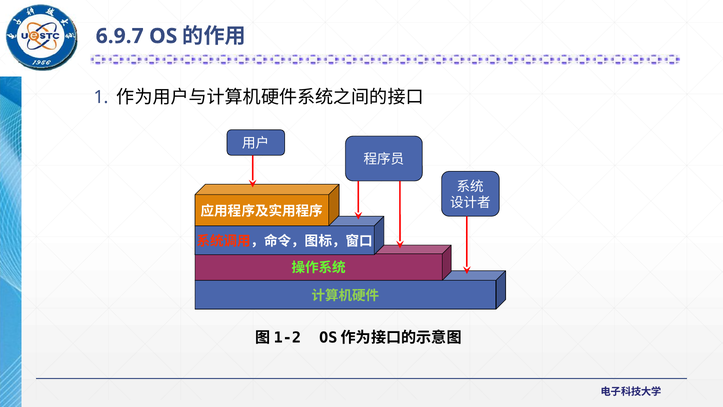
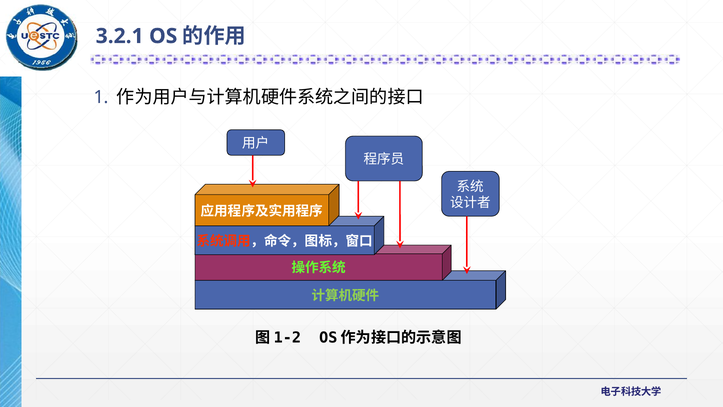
6.9.7: 6.9.7 -> 3.2.1
